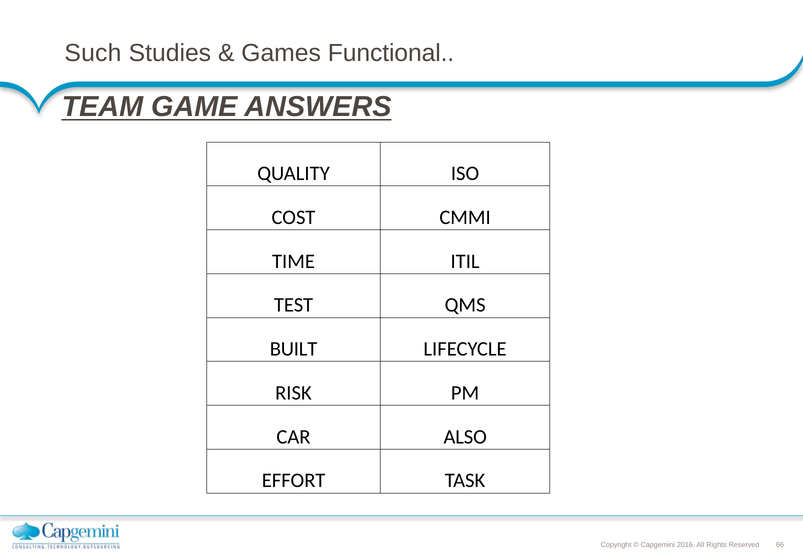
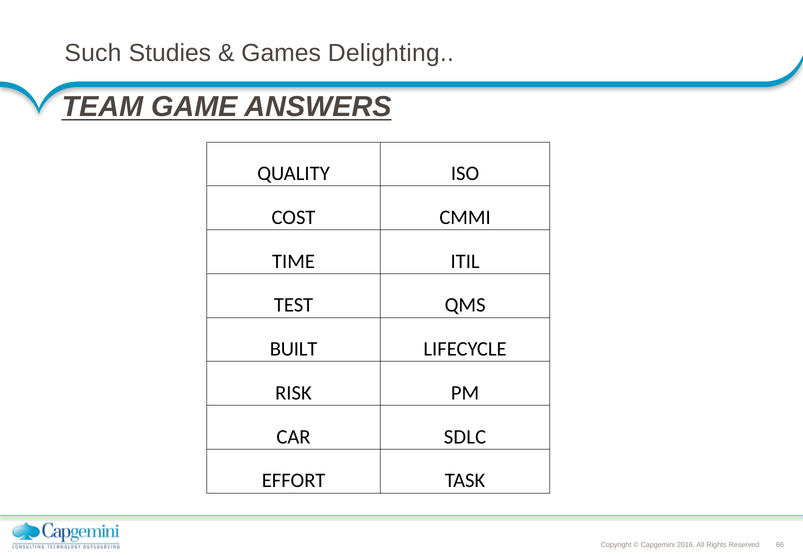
Functional: Functional -> Delighting
ALSO: ALSO -> SDLC
